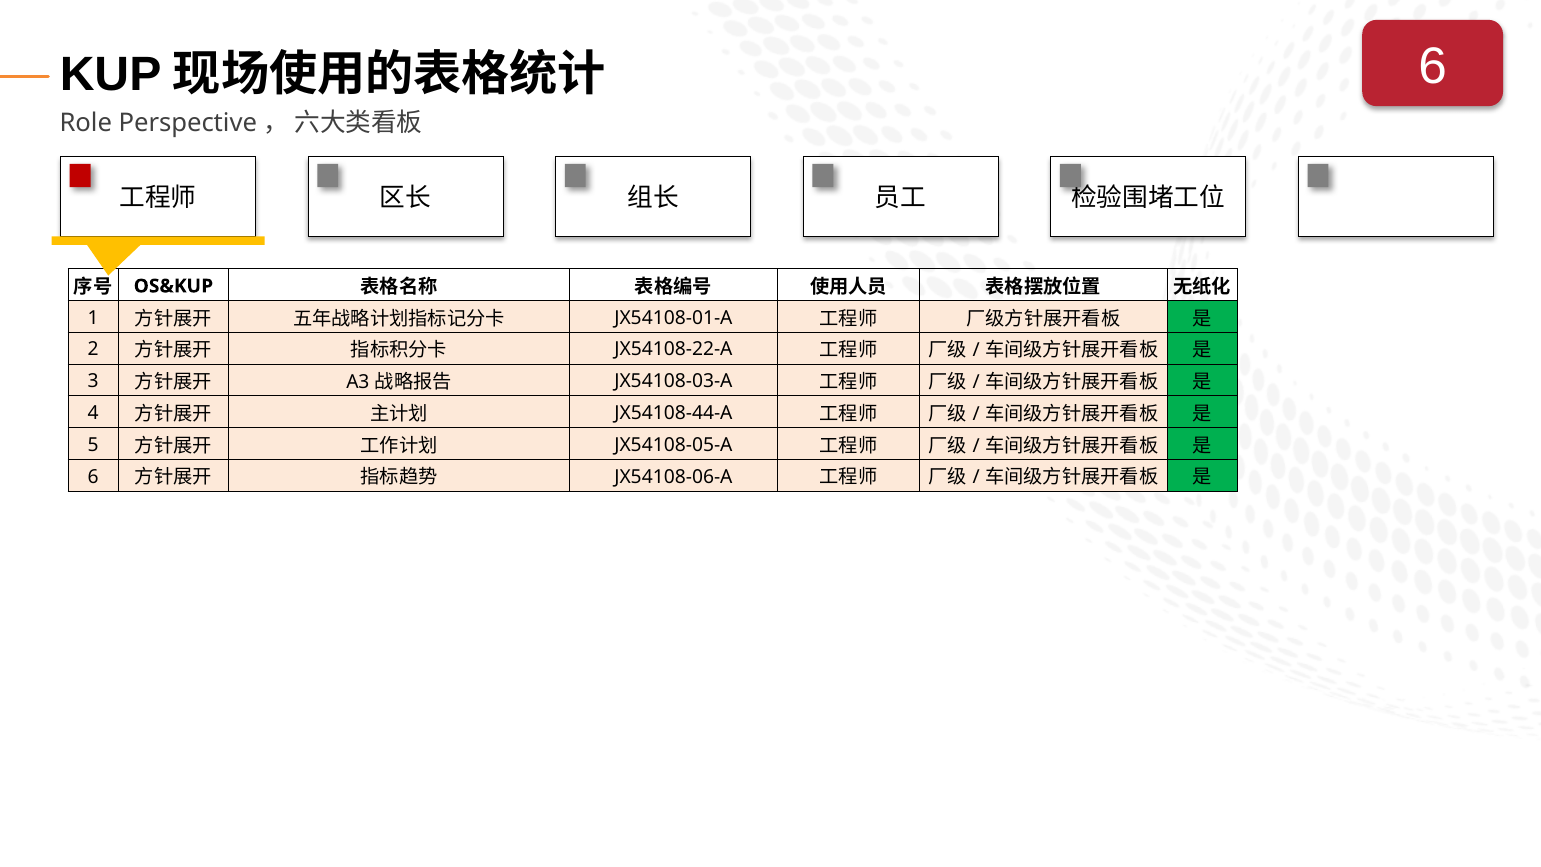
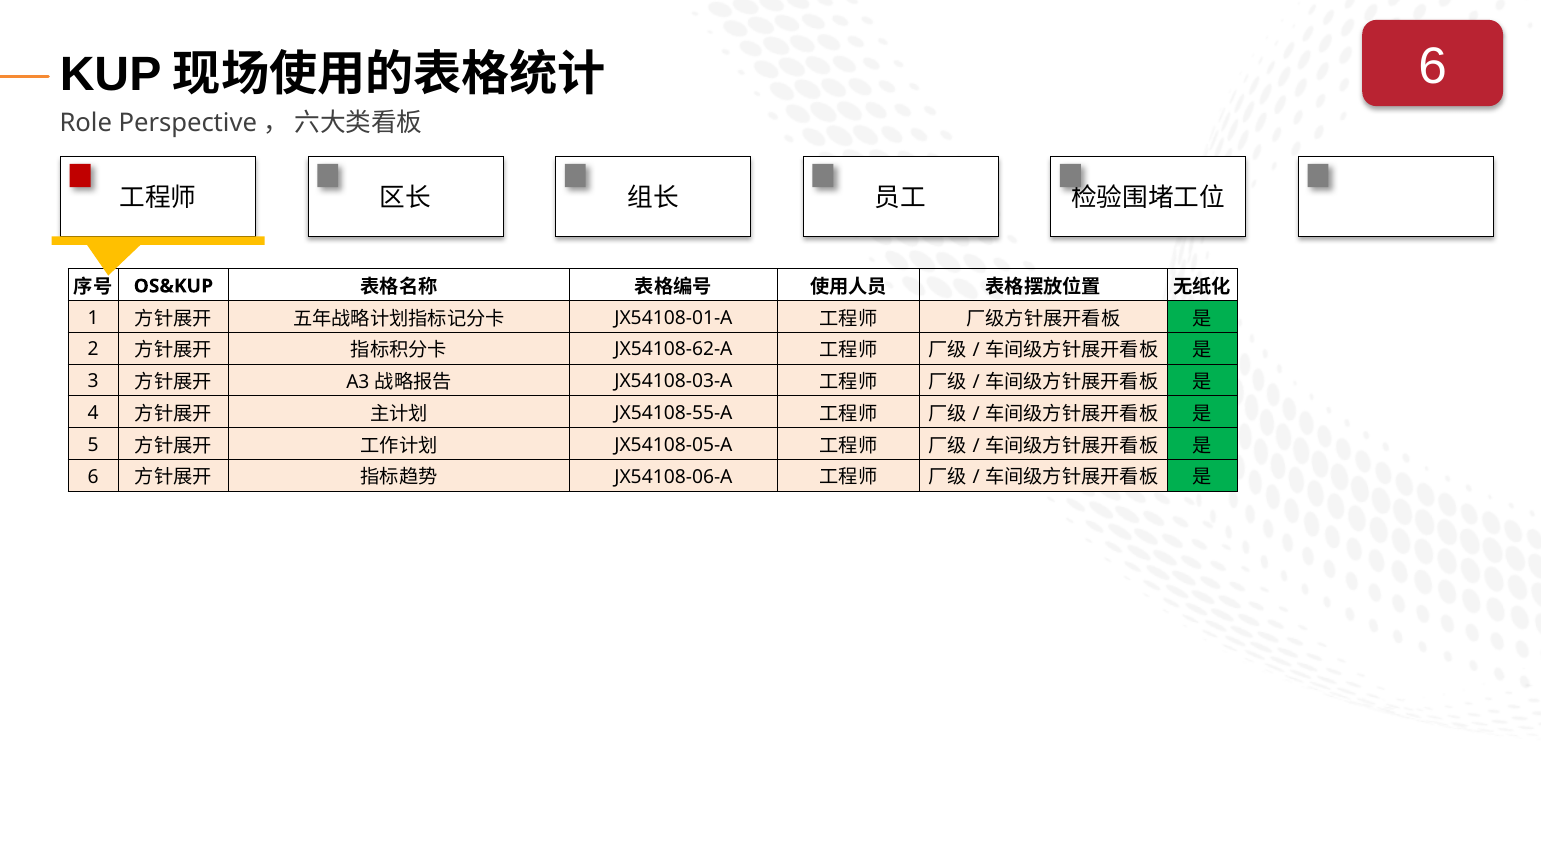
JX54108-22-A: JX54108-22-A -> JX54108-62-A
JX54108-44-A: JX54108-44-A -> JX54108-55-A
